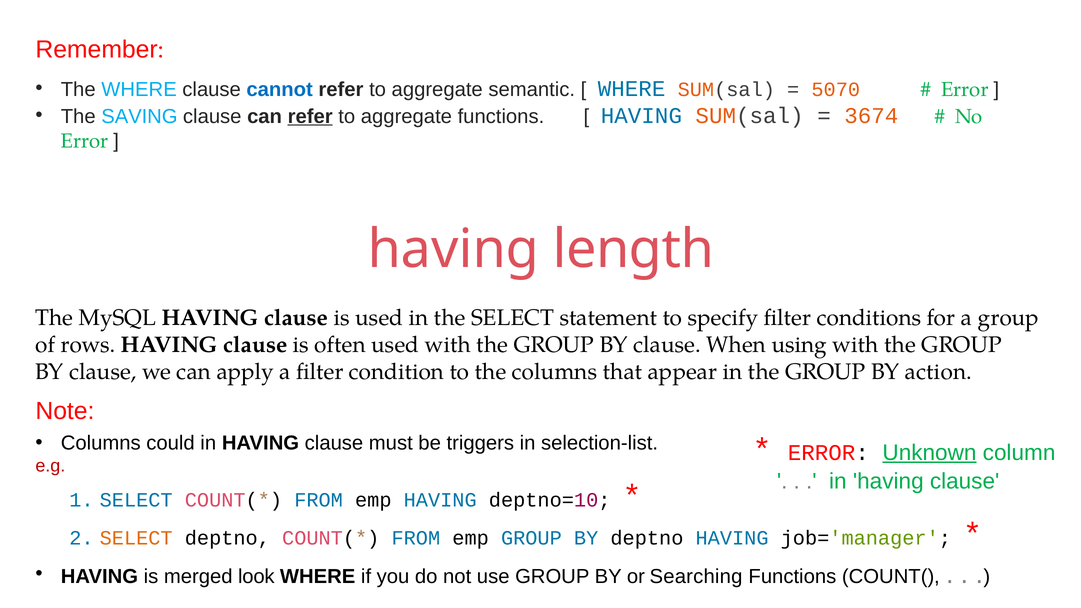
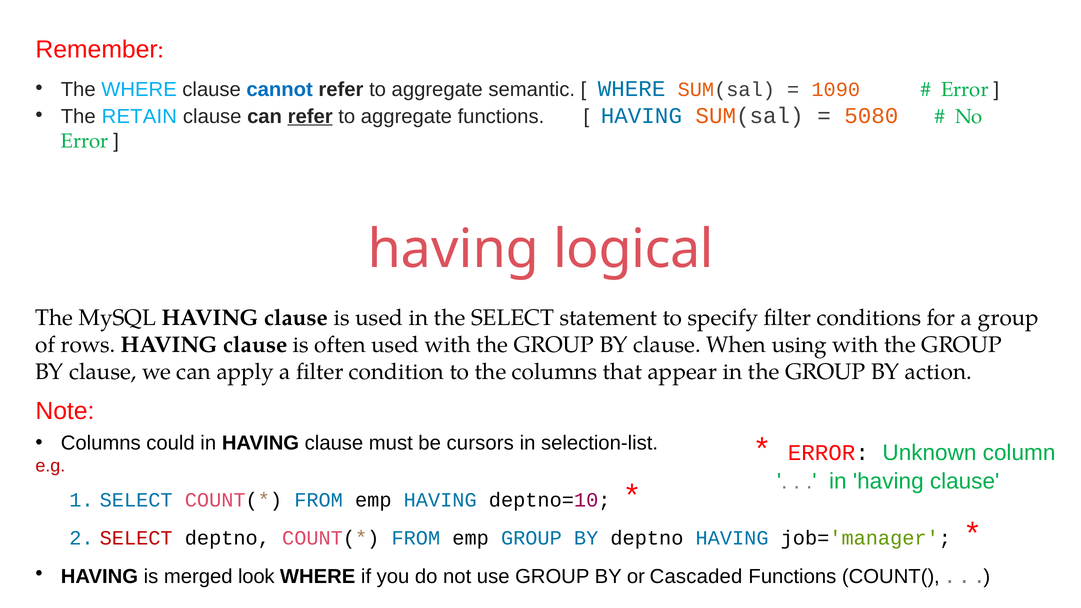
5070: 5070 -> 1090
SAVING: SAVING -> RETAIN
3674: 3674 -> 5080
length: length -> logical
triggers: triggers -> cursors
Unknown underline: present -> none
SELECT at (136, 538) colour: orange -> red
Searching: Searching -> Cascaded
